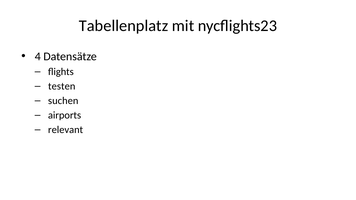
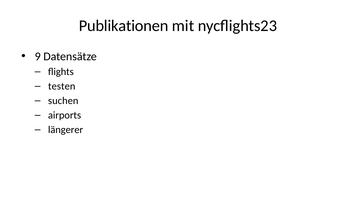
Tabellenplatz: Tabellenplatz -> Publikationen
4: 4 -> 9
relevant: relevant -> längerer
